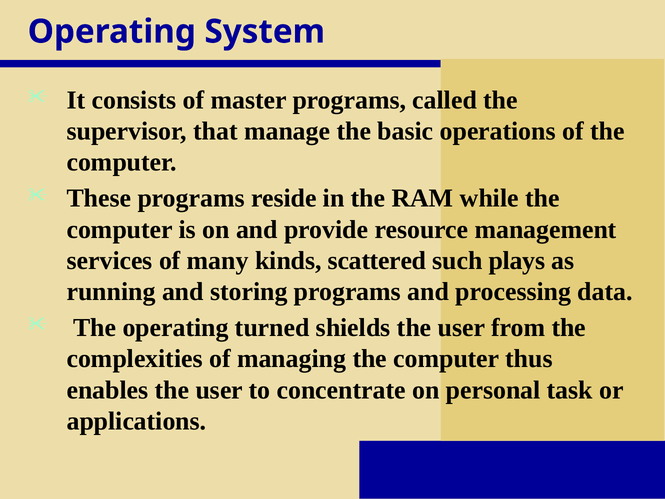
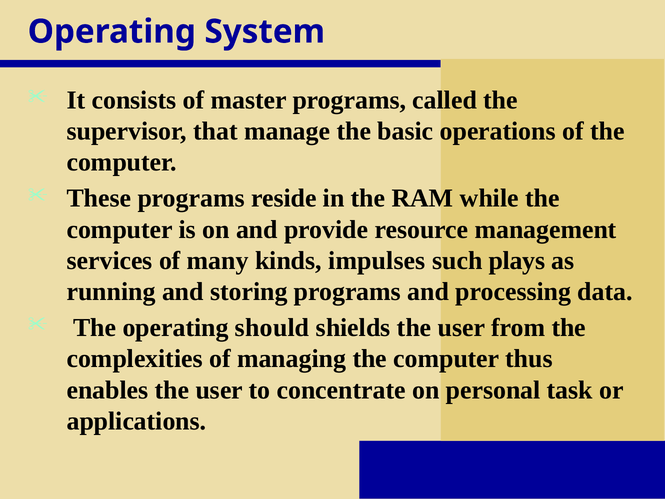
scattered: scattered -> impulses
turned: turned -> should
